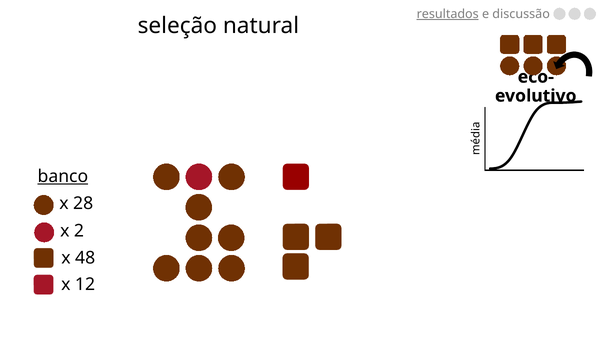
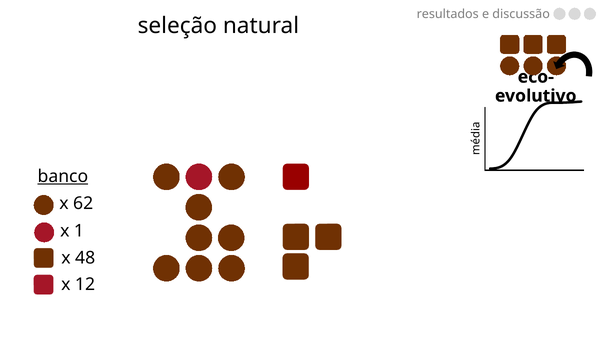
resultados underline: present -> none
28: 28 -> 62
2: 2 -> 1
